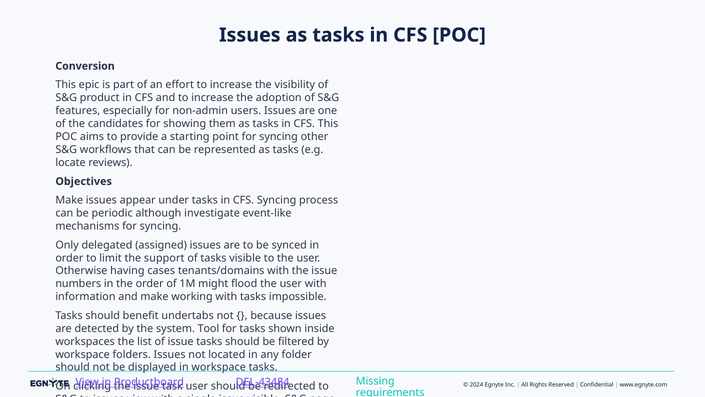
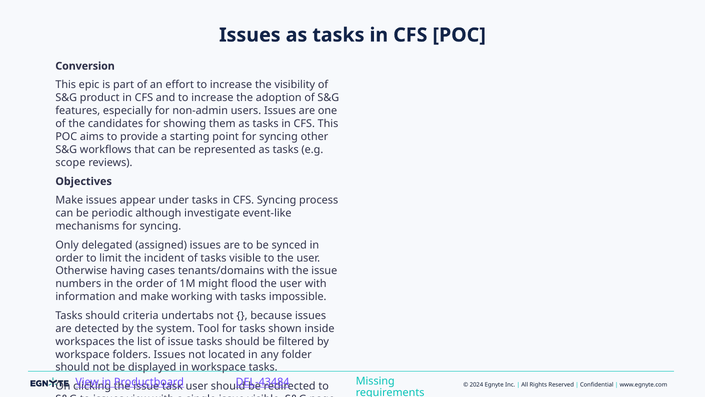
locate at (71, 162): locate -> scope
the support: support -> incident
benefit: benefit -> criteria
